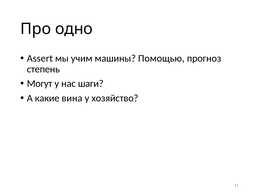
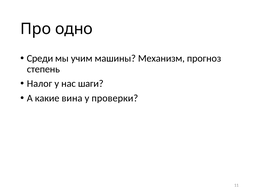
Assert: Assert -> Среди
Помощью: Помощью -> Механизм
Могут: Могут -> Налог
хозяйство: хозяйство -> проверки
